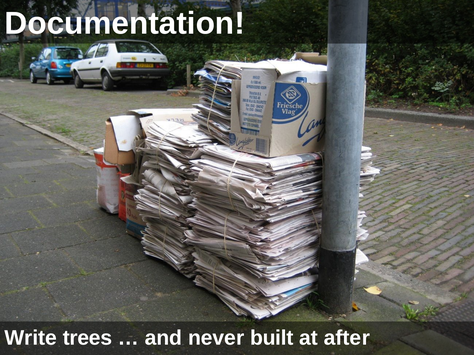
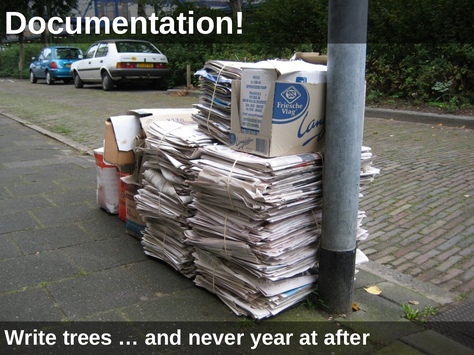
built: built -> year
